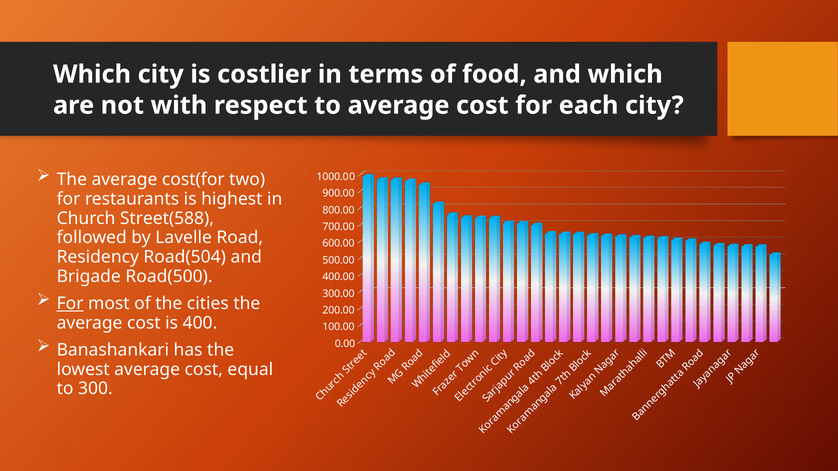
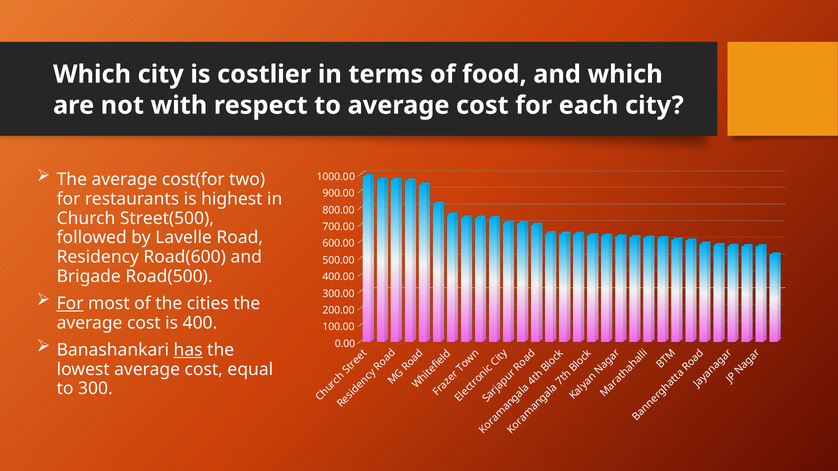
Street(588: Street(588 -> Street(500
Road(504: Road(504 -> Road(600
has underline: none -> present
